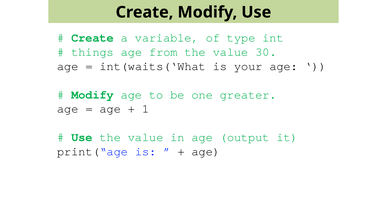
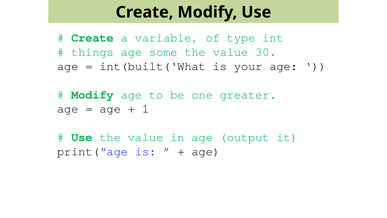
from: from -> some
int(waits(‘What: int(waits(‘What -> int(built(‘What
